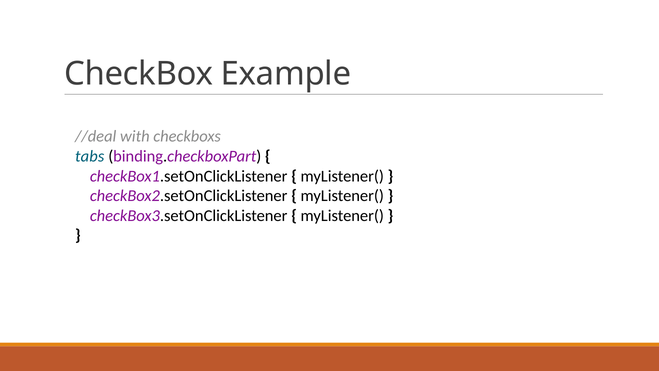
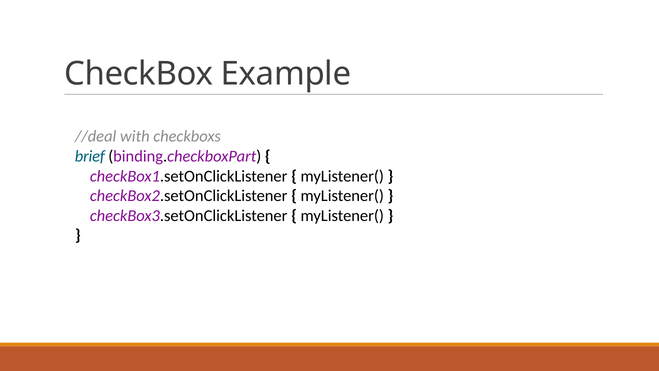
tabs: tabs -> brief
